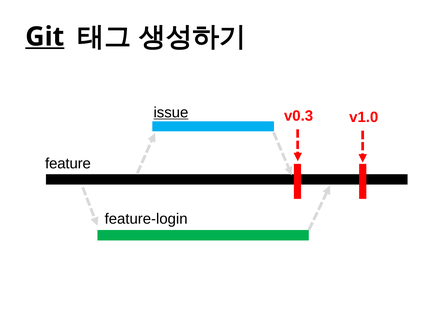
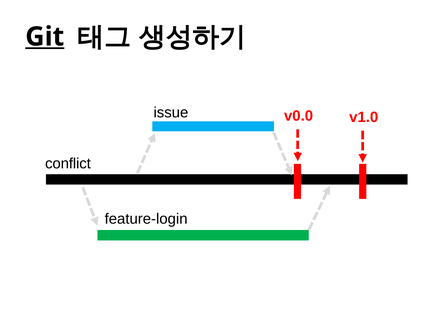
issue underline: present -> none
v0.3: v0.3 -> v0.0
feature: feature -> conflict
